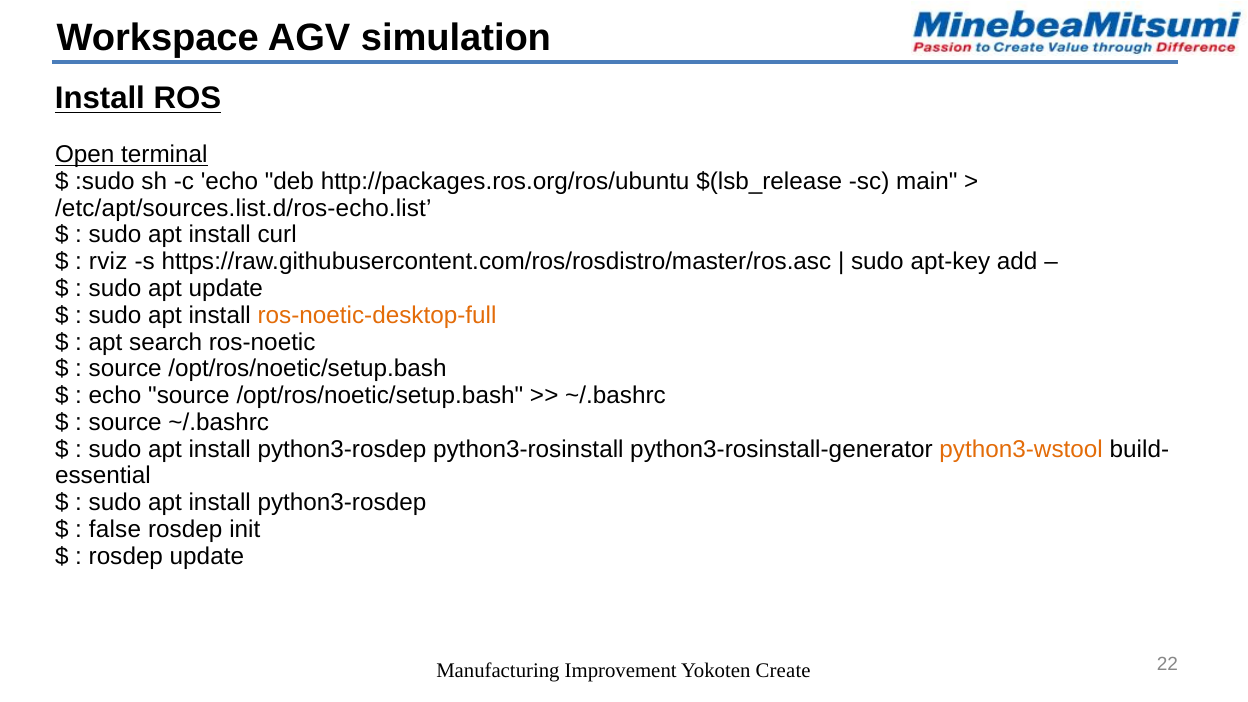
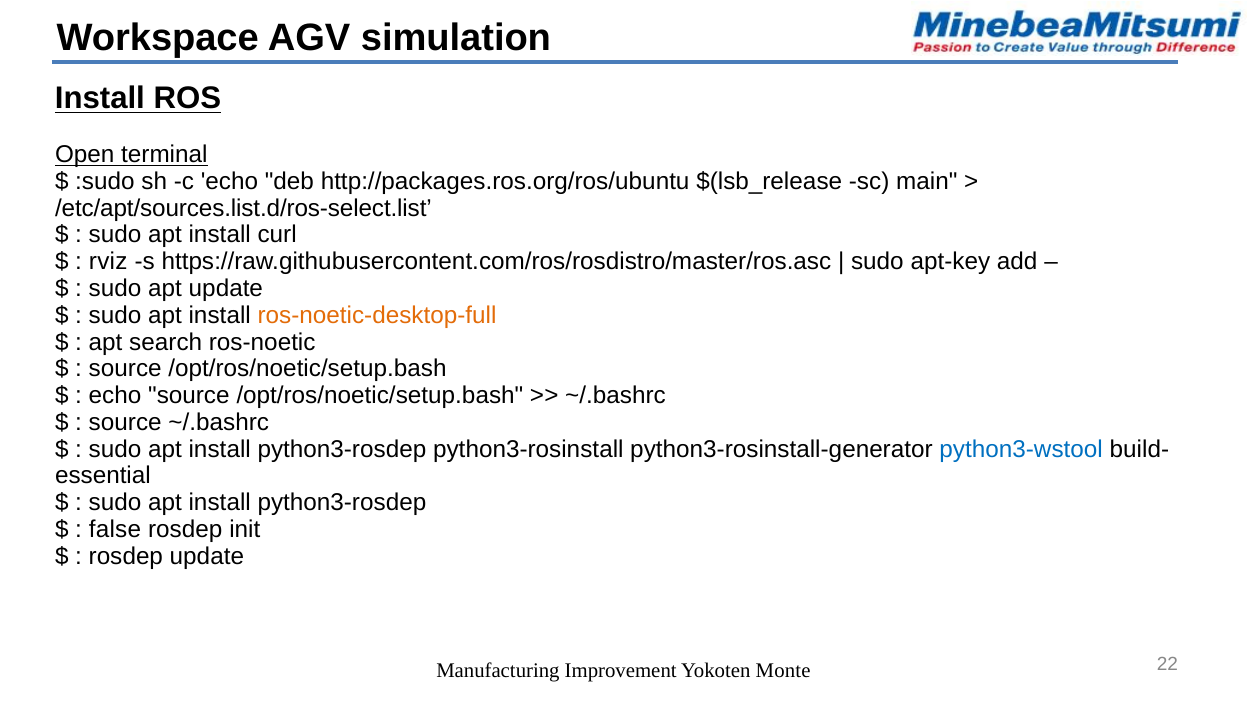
/etc/apt/sources.list.d/ros-echo.list: /etc/apt/sources.list.d/ros-echo.list -> /etc/apt/sources.list.d/ros-select.list
python3-wstool colour: orange -> blue
Create: Create -> Monte
